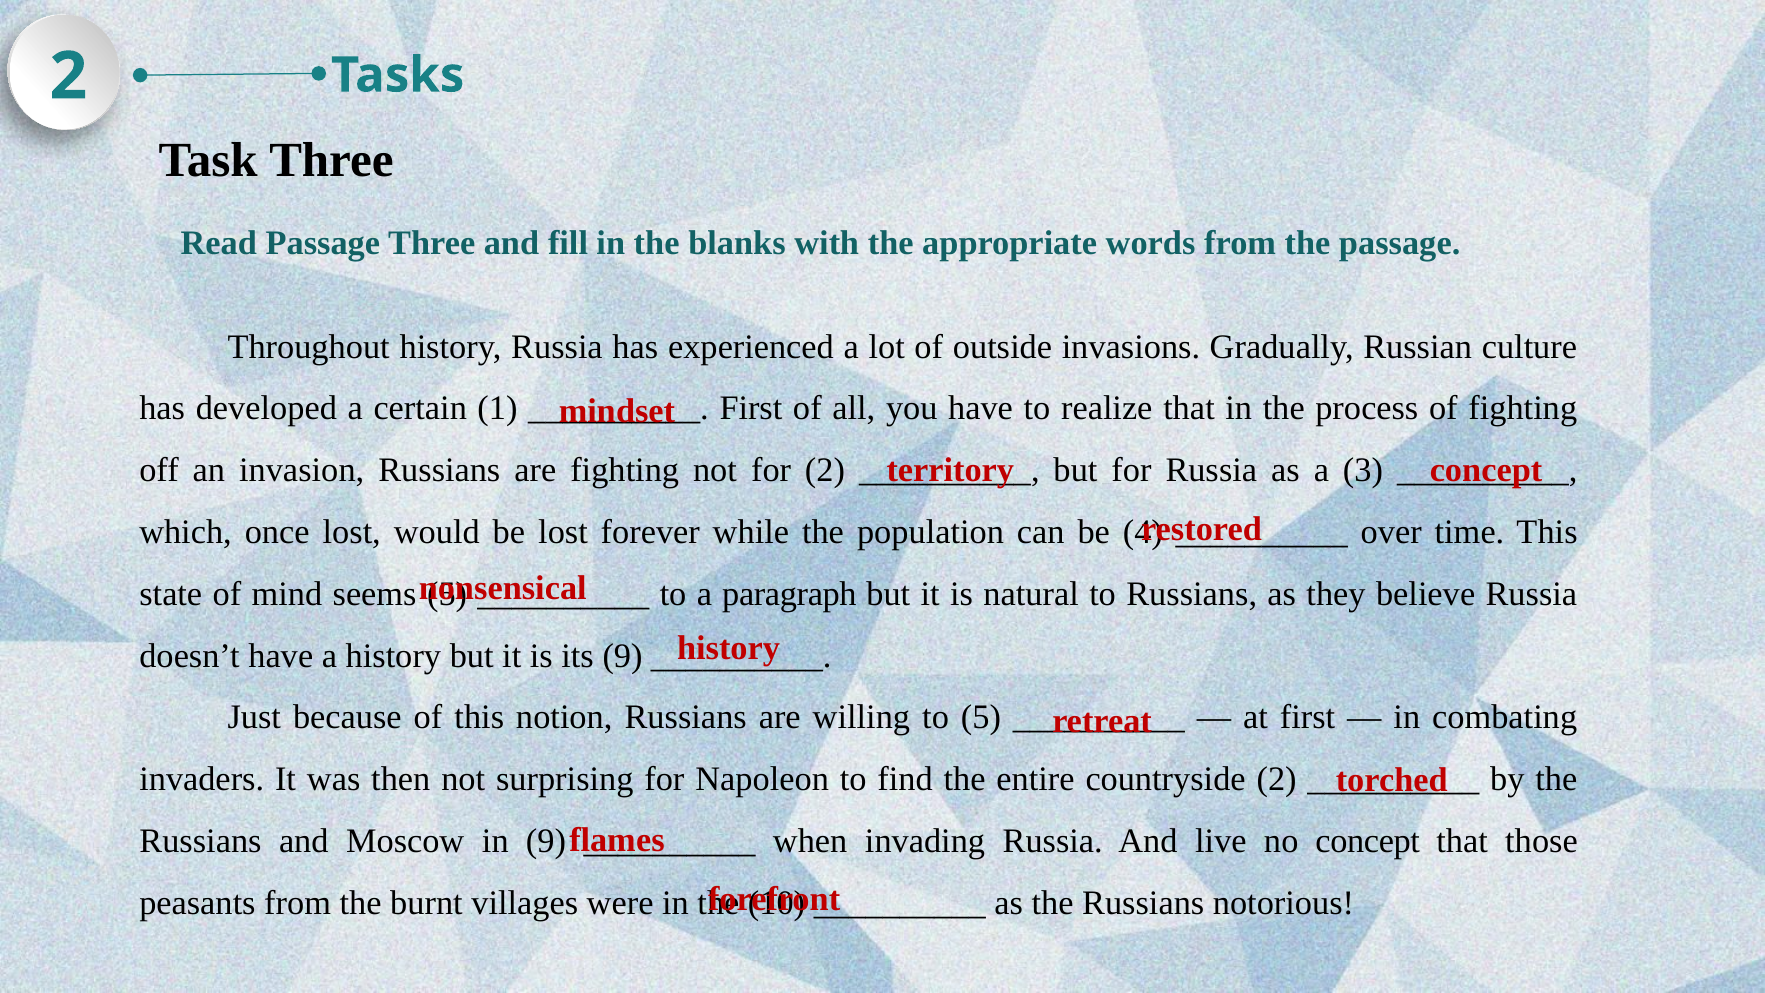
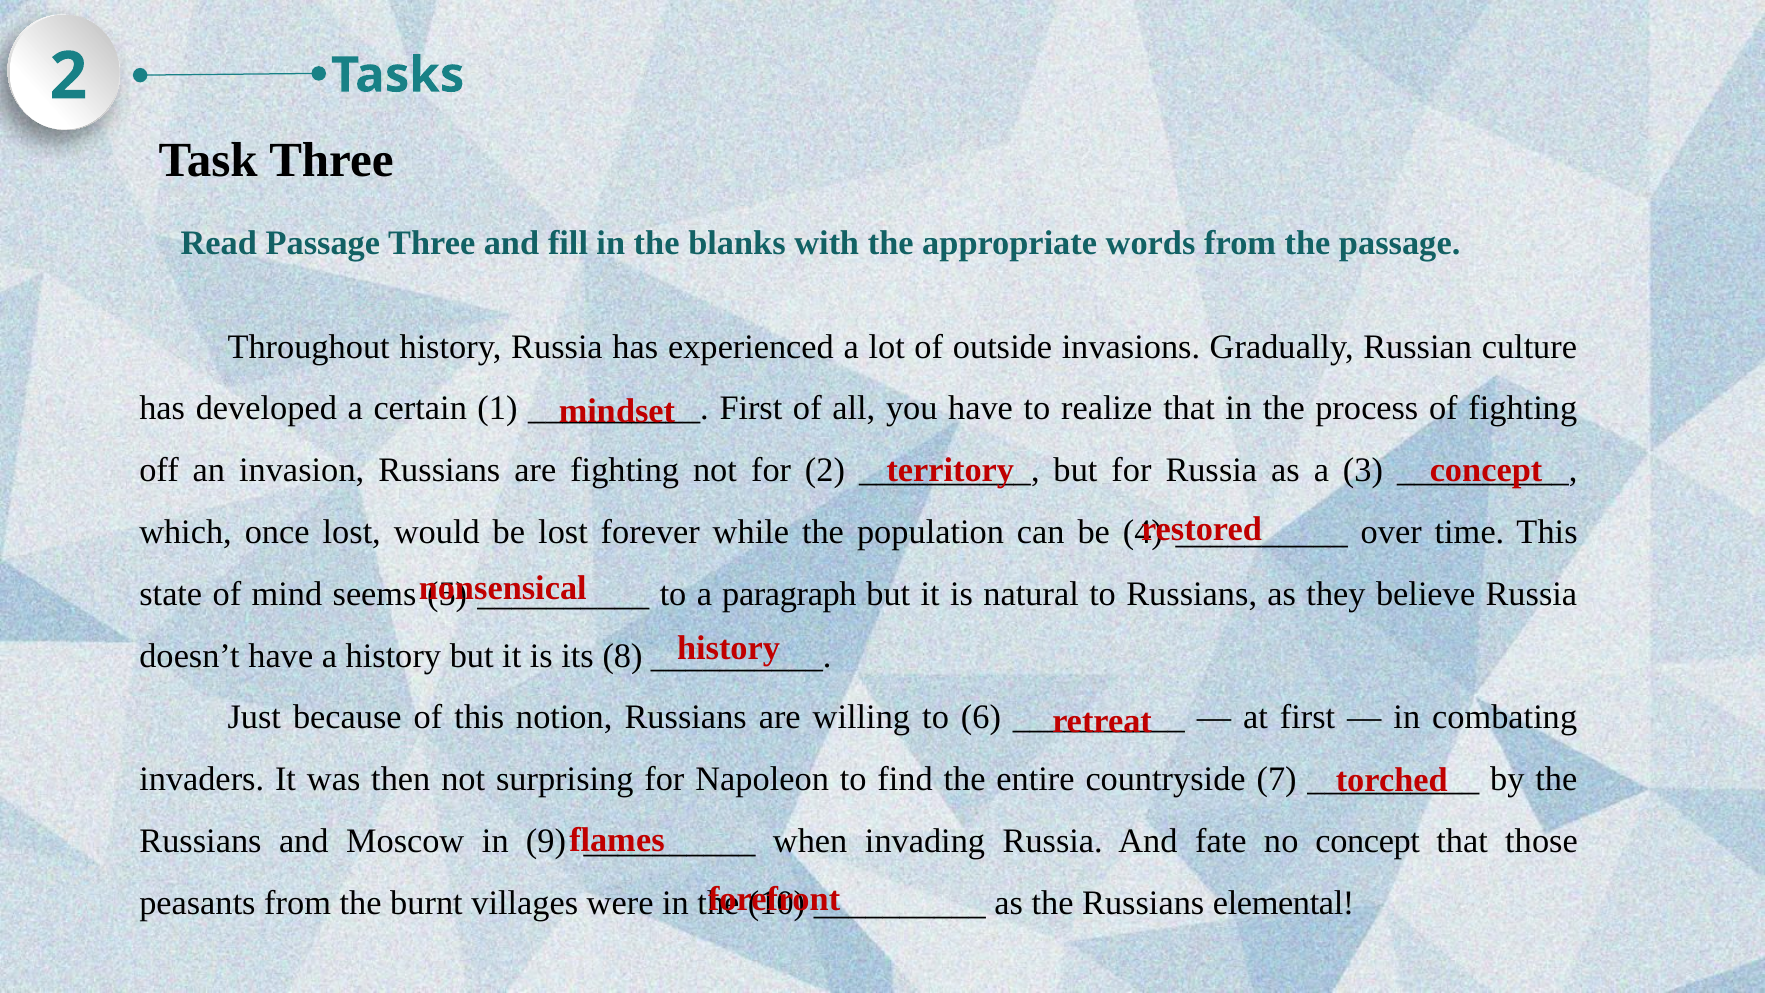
its 9: 9 -> 8
to 5: 5 -> 6
countryside 2: 2 -> 7
live: live -> fate
notorious: notorious -> elemental
